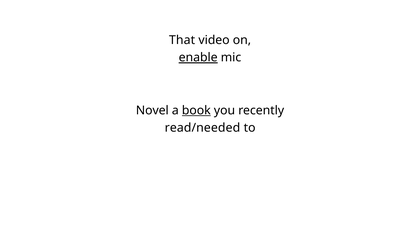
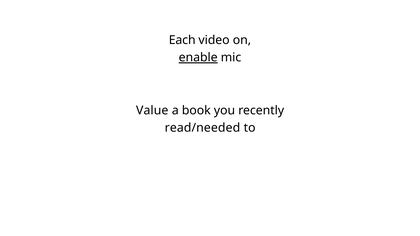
That: That -> Each
Novel: Novel -> Value
book underline: present -> none
